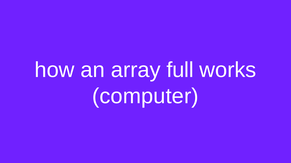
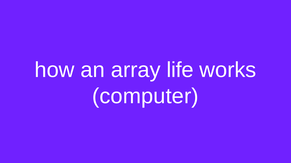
full: full -> life
